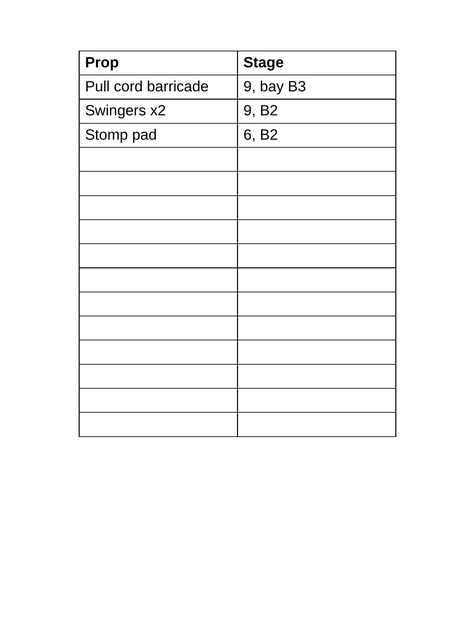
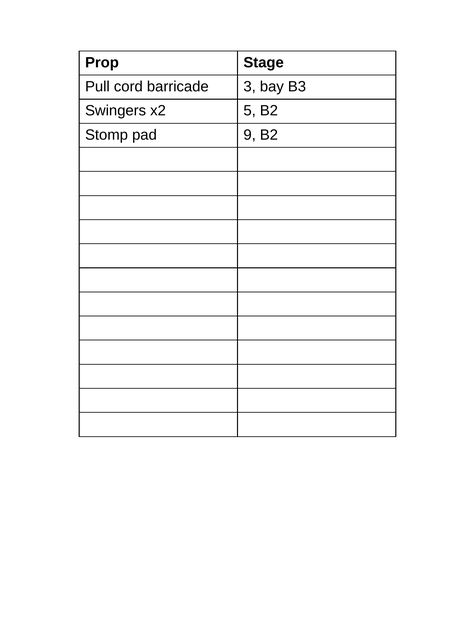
barricade 9: 9 -> 3
x2 9: 9 -> 5
6: 6 -> 9
